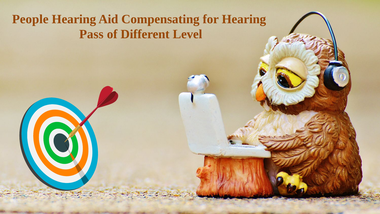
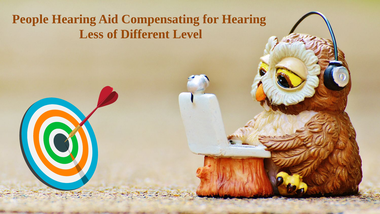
Pass: Pass -> Less
